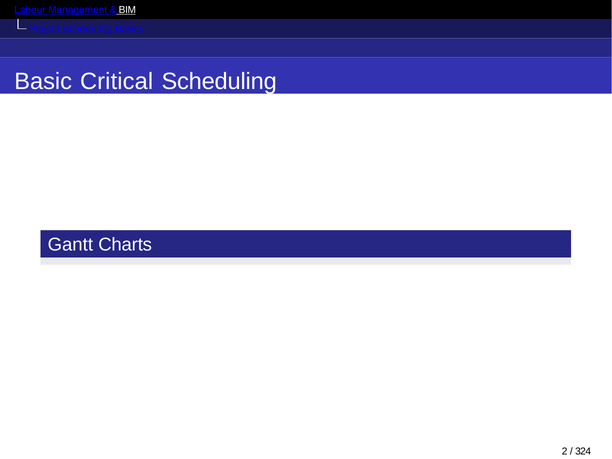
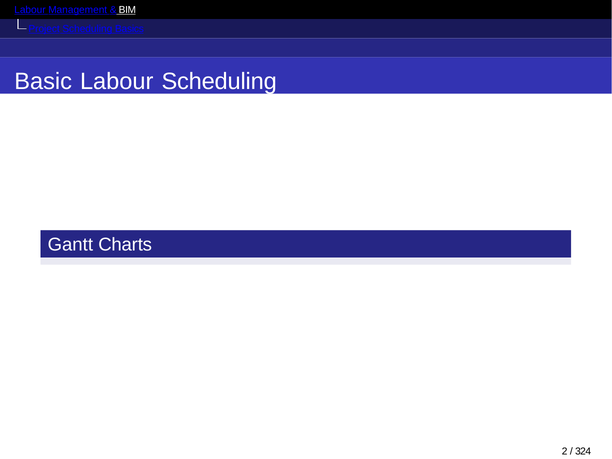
Basic Critical: Critical -> Labour
